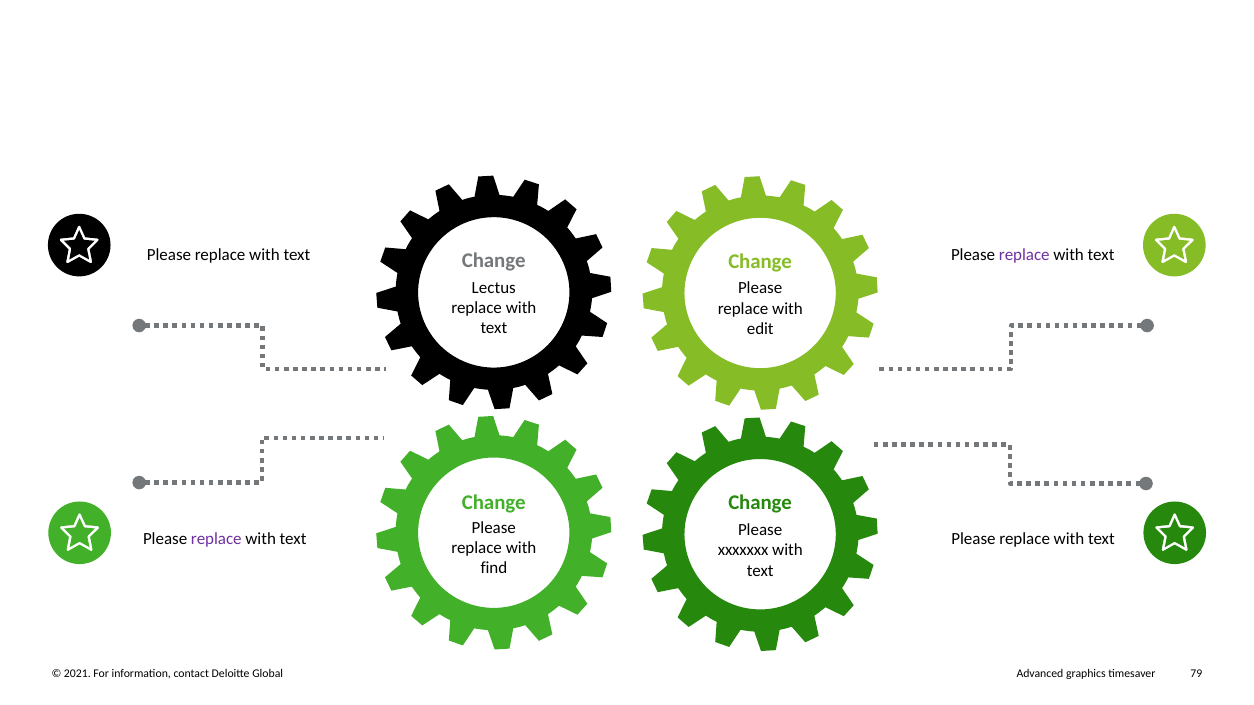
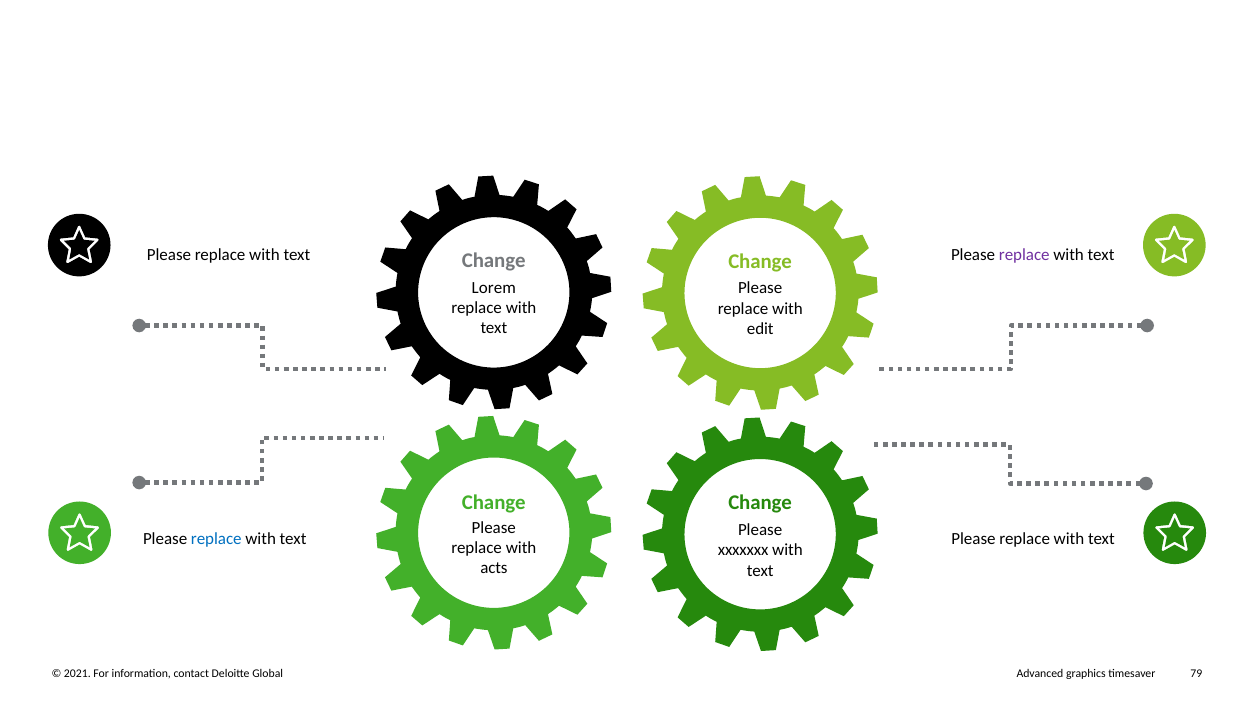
Lectus: Lectus -> Lorem
replace at (216, 539) colour: purple -> blue
find: find -> acts
